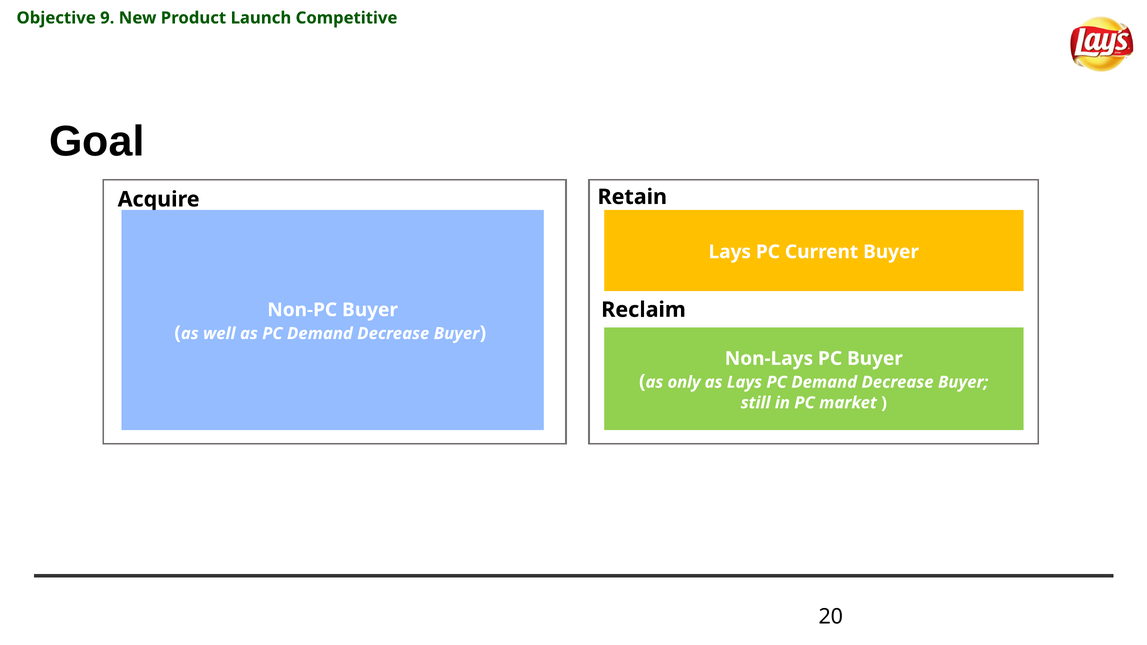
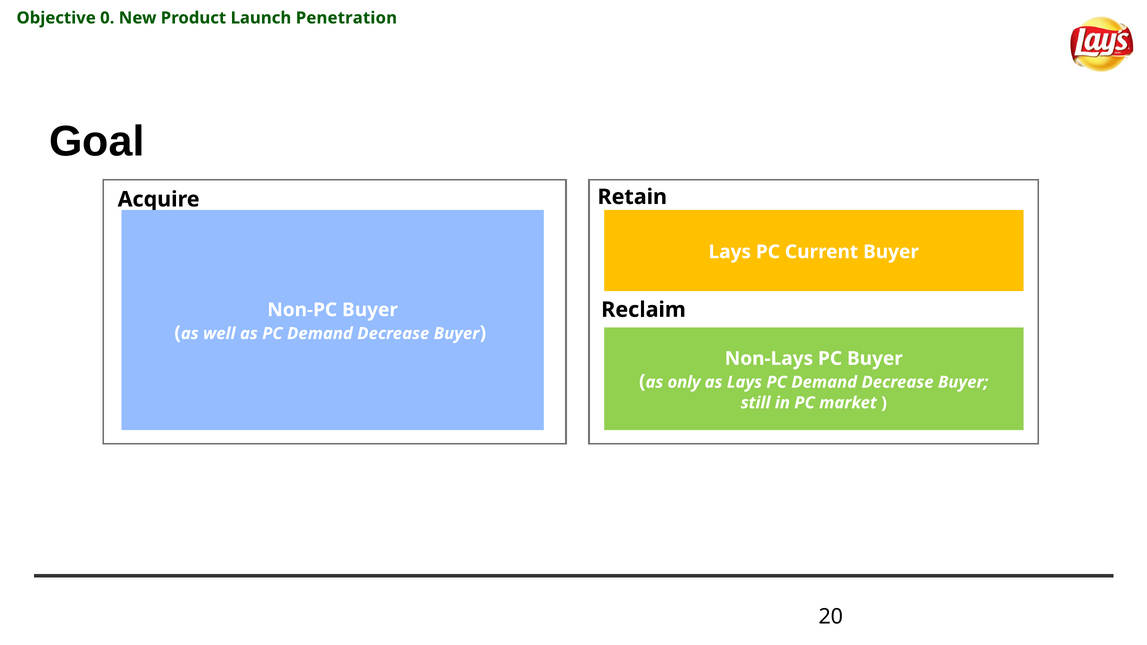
9: 9 -> 0
Competitive: Competitive -> Penetration
